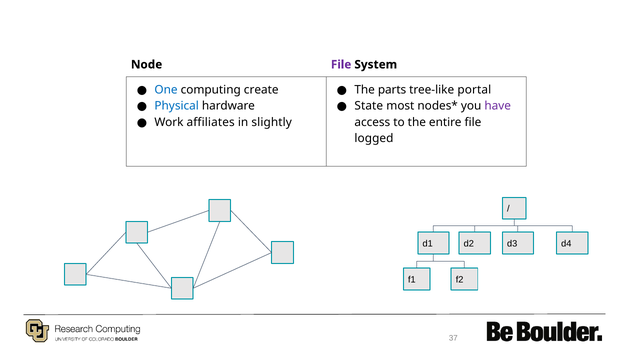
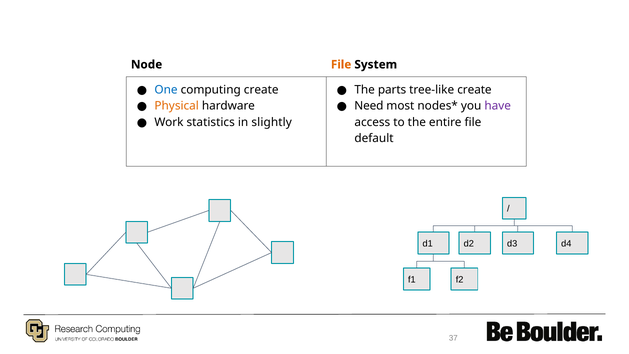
File at (341, 64) colour: purple -> orange
tree-like portal: portal -> create
Physical colour: blue -> orange
State: State -> Need
affiliates: affiliates -> statistics
logged: logged -> default
